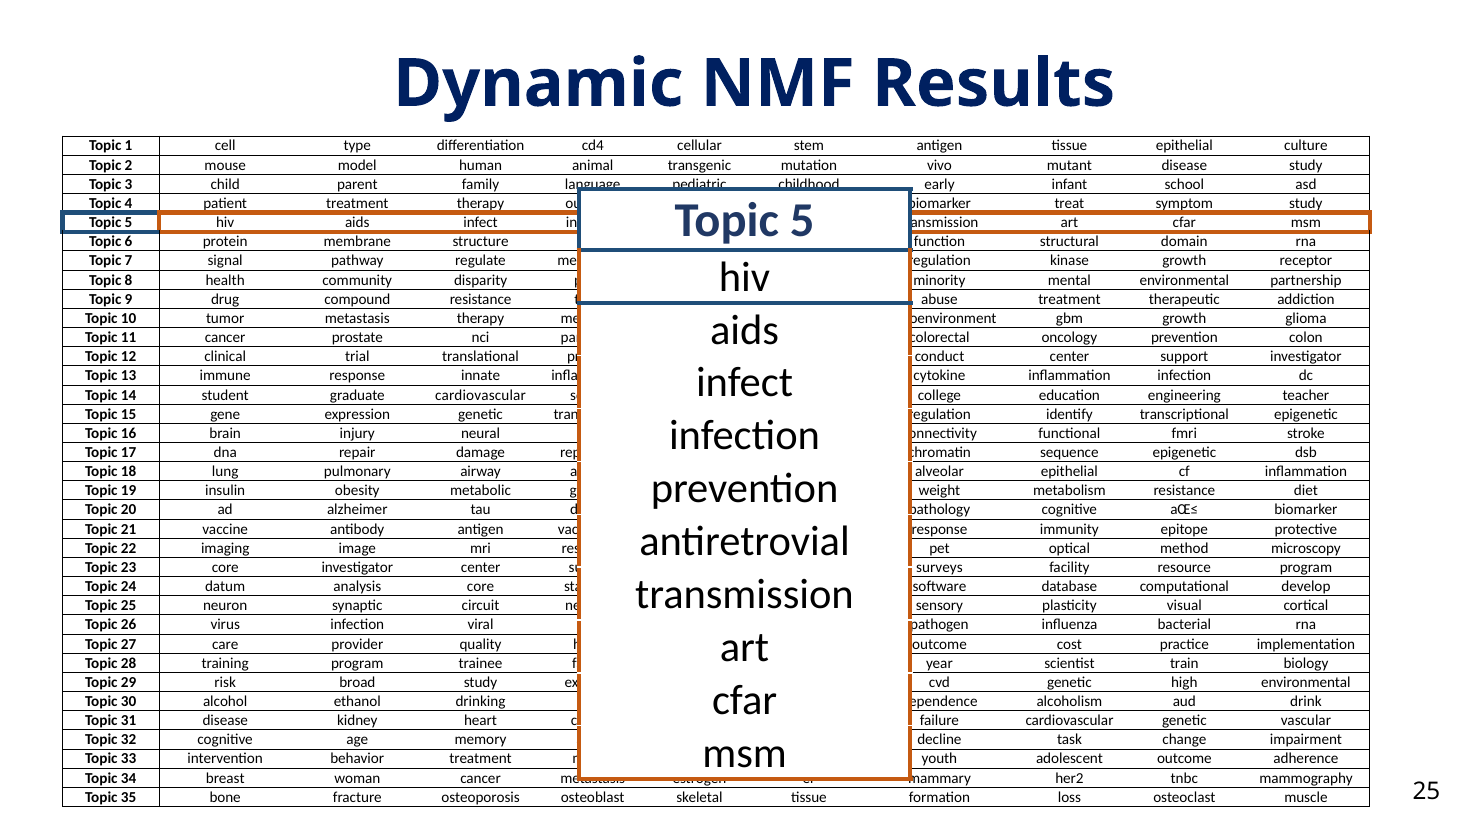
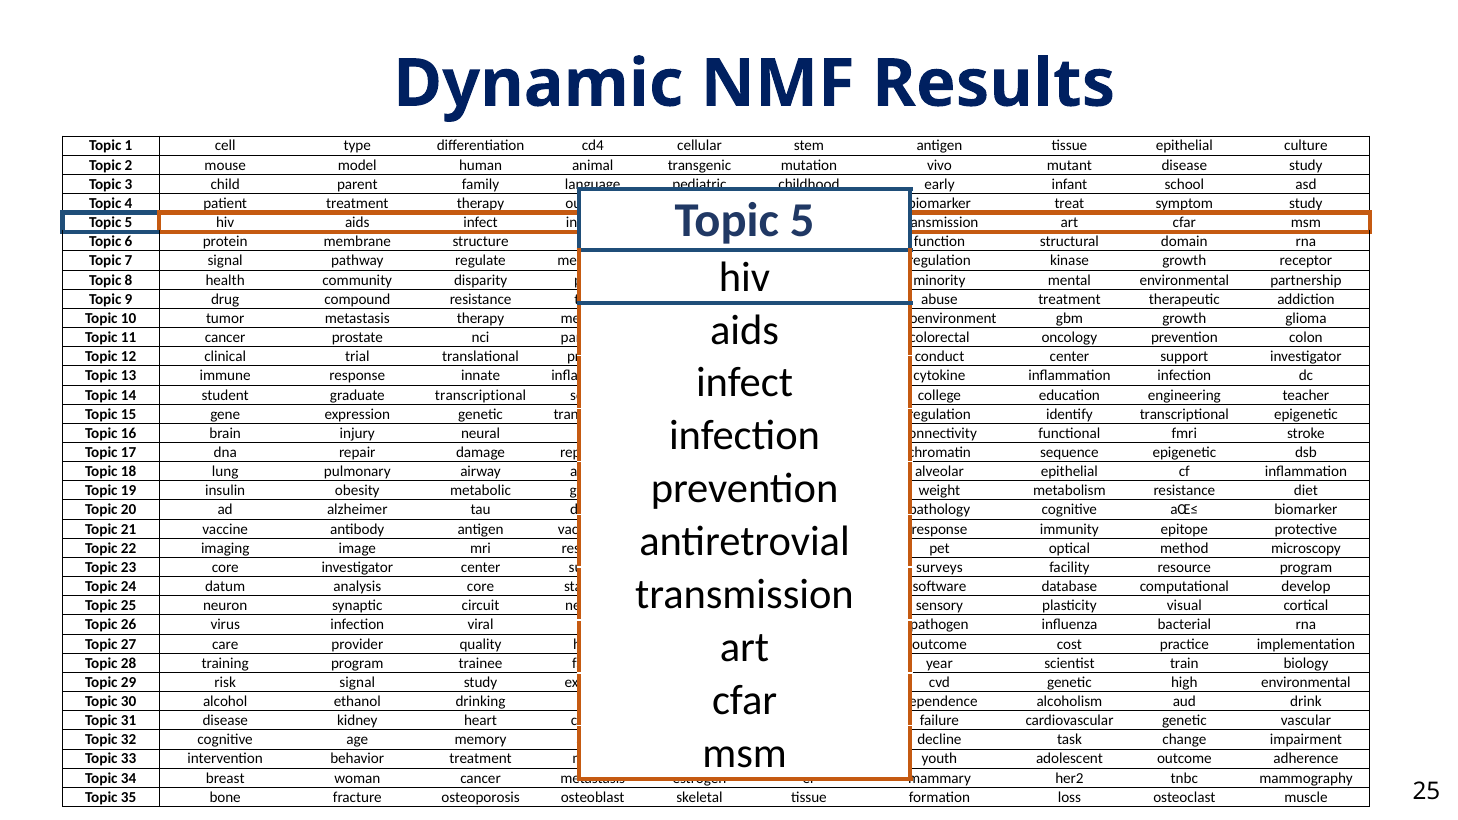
graduate cardiovascular: cardiovascular -> transcriptional
risk broad: broad -> signal
